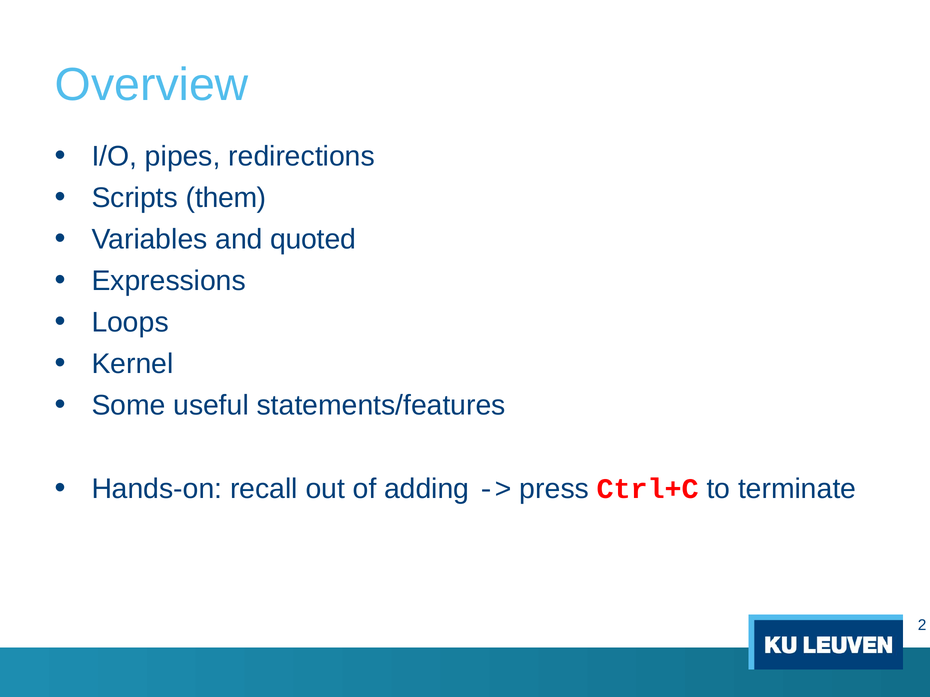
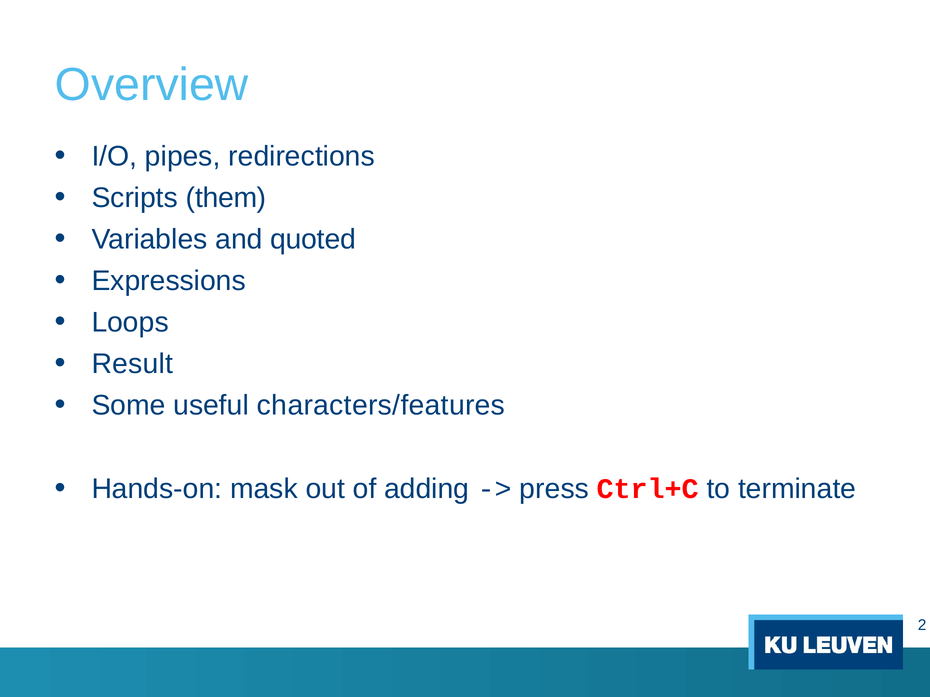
Kernel: Kernel -> Result
statements/features: statements/features -> characters/features
recall: recall -> mask
